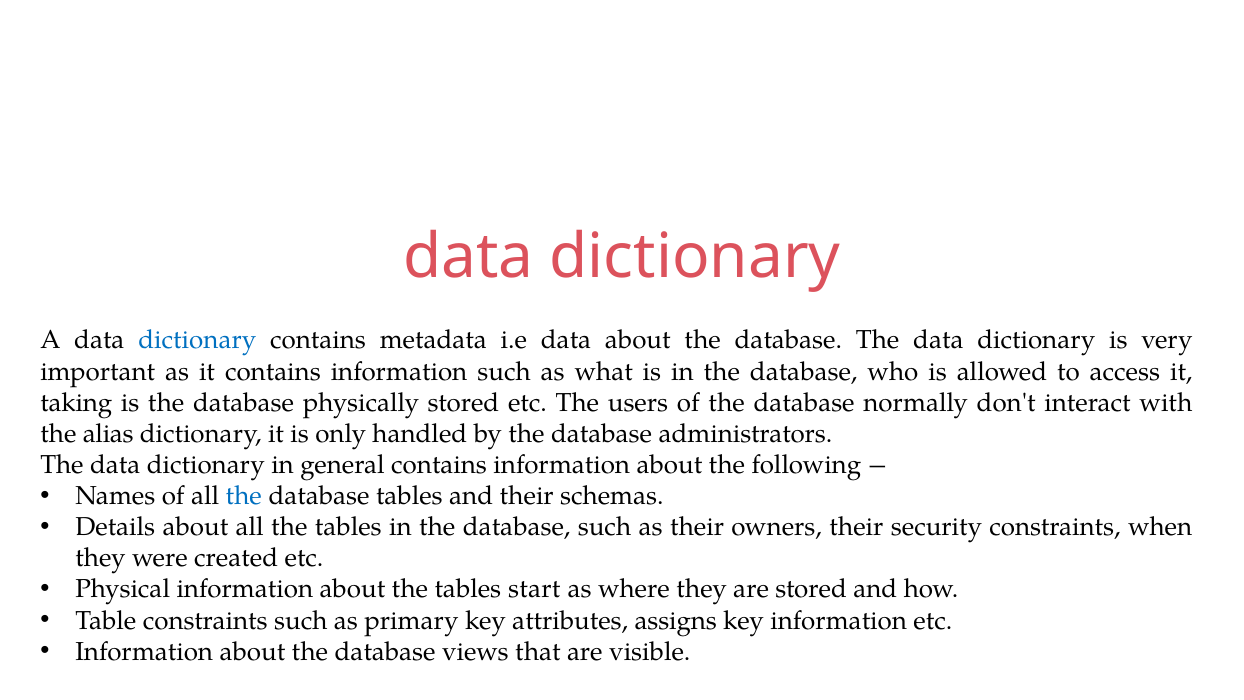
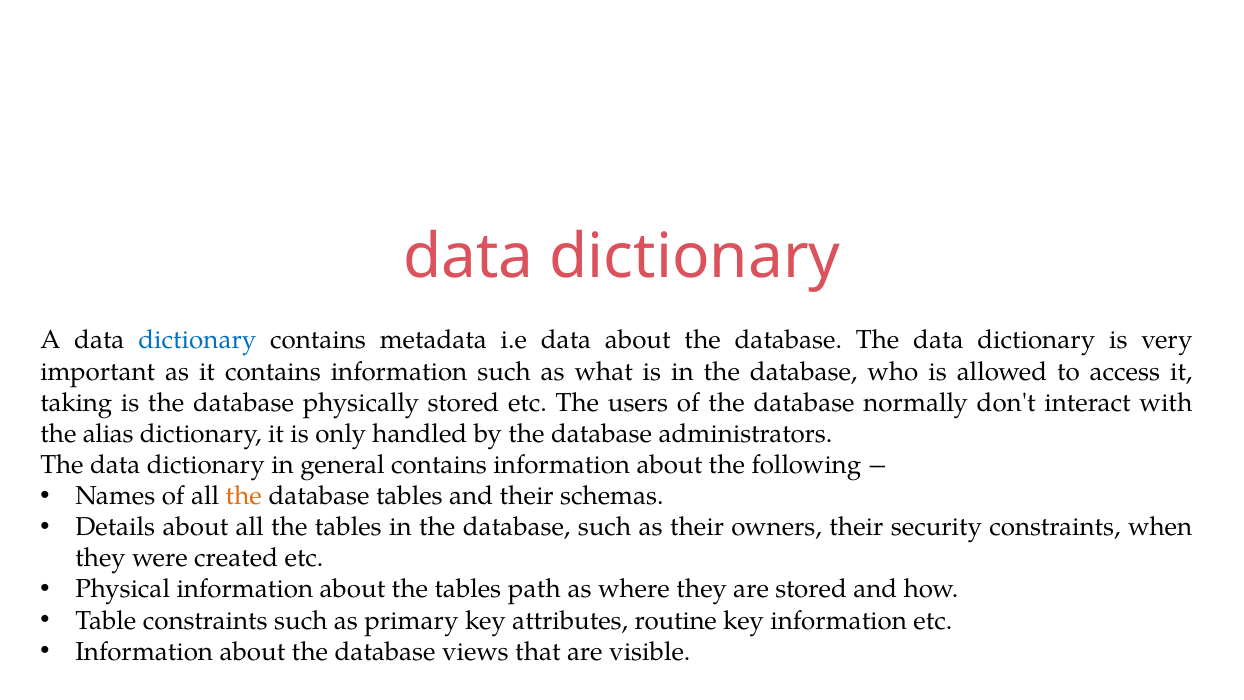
the at (244, 496) colour: blue -> orange
start: start -> path
assigns: assigns -> routine
